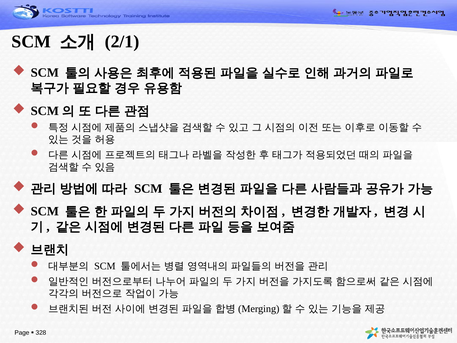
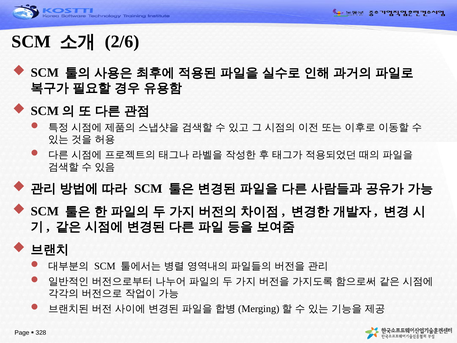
2/1: 2/1 -> 2/6
